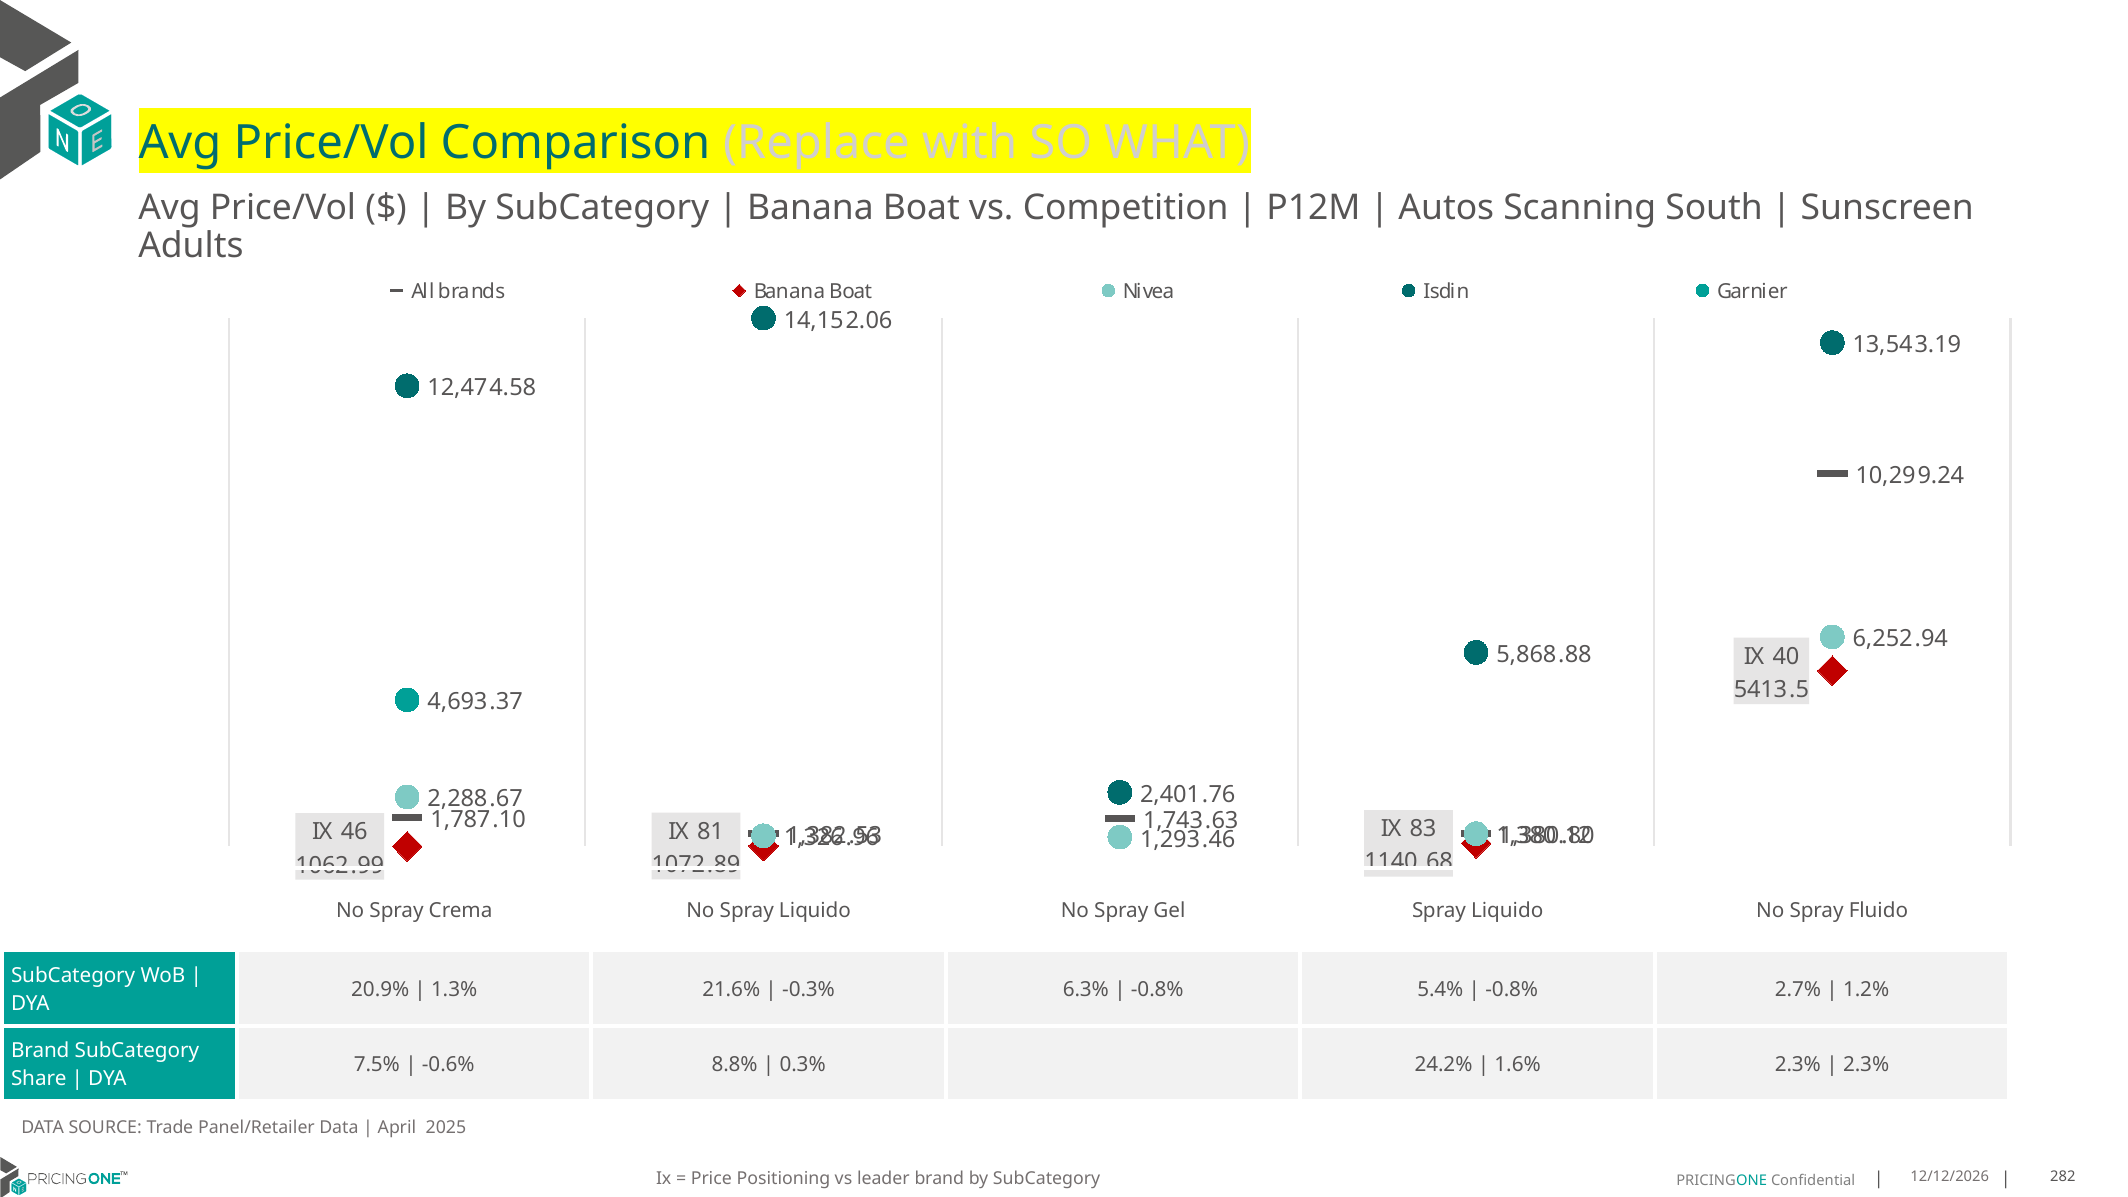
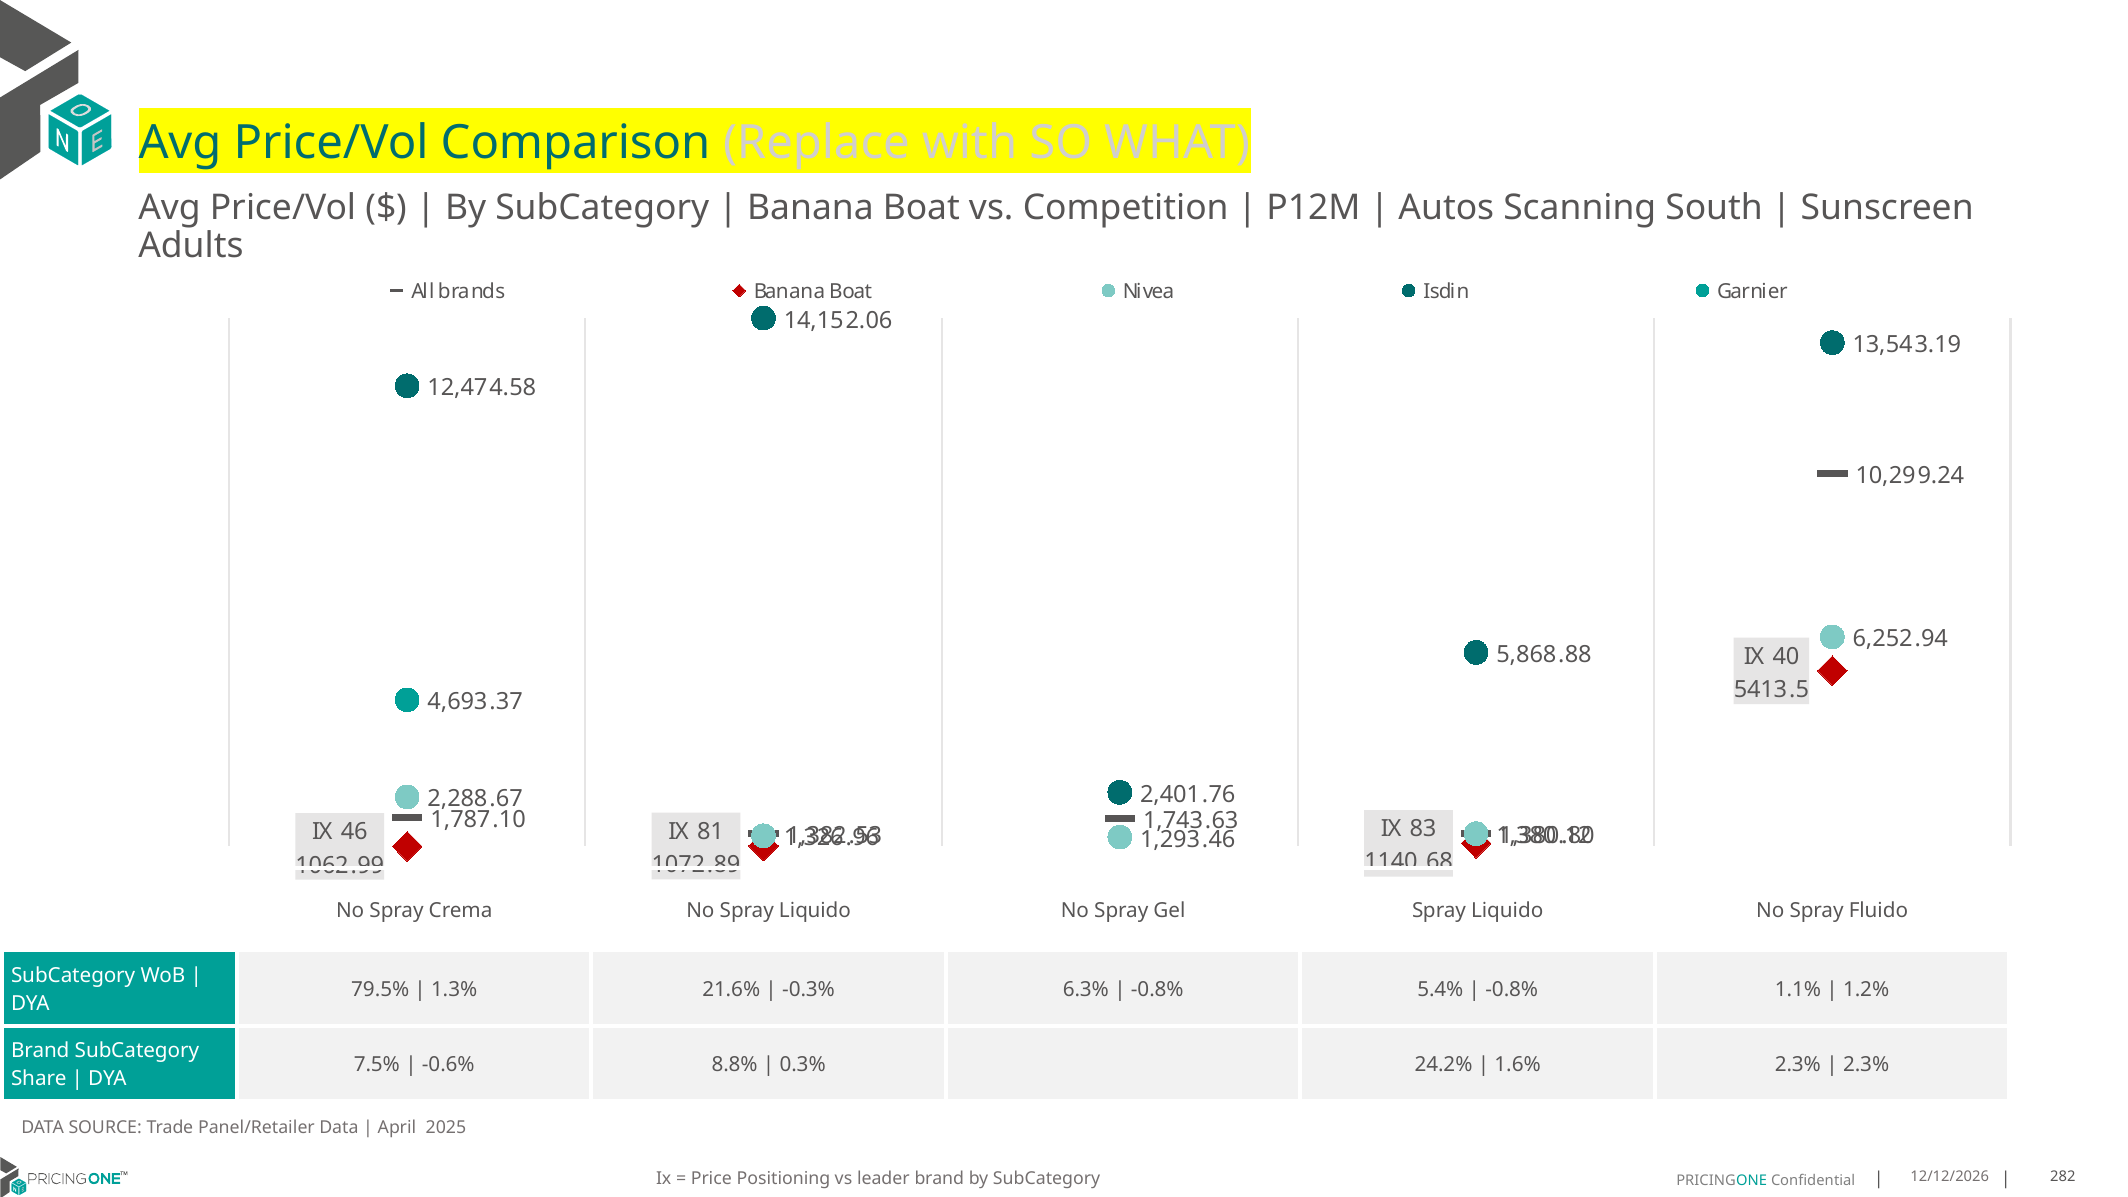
20.9%: 20.9% -> 79.5%
2.7%: 2.7% -> 1.1%
